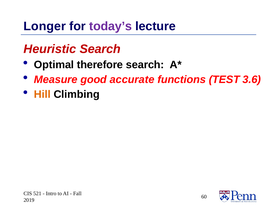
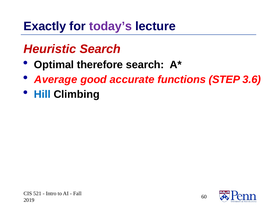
Longer: Longer -> Exactly
Measure: Measure -> Average
TEST: TEST -> STEP
Hill colour: orange -> blue
